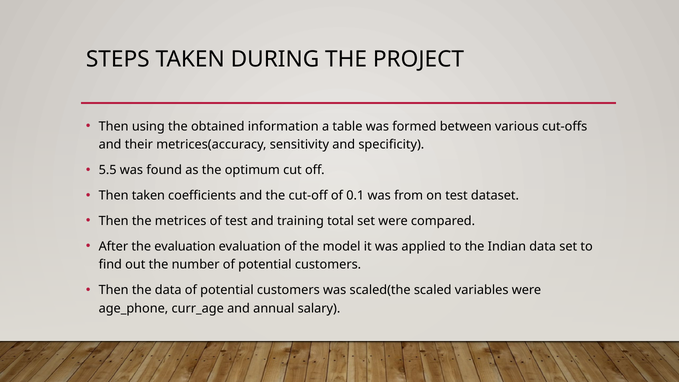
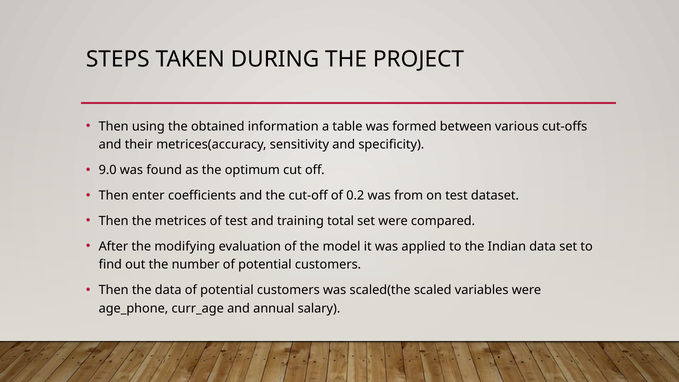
5.5: 5.5 -> 9.0
Then taken: taken -> enter
0.1: 0.1 -> 0.2
the evaluation: evaluation -> modifying
